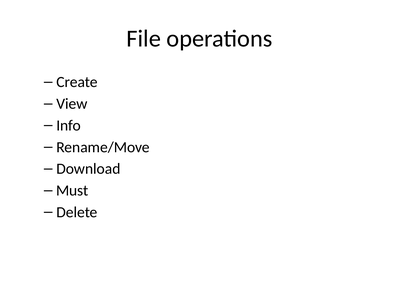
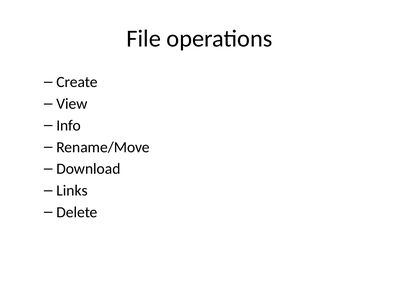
Must: Must -> Links
